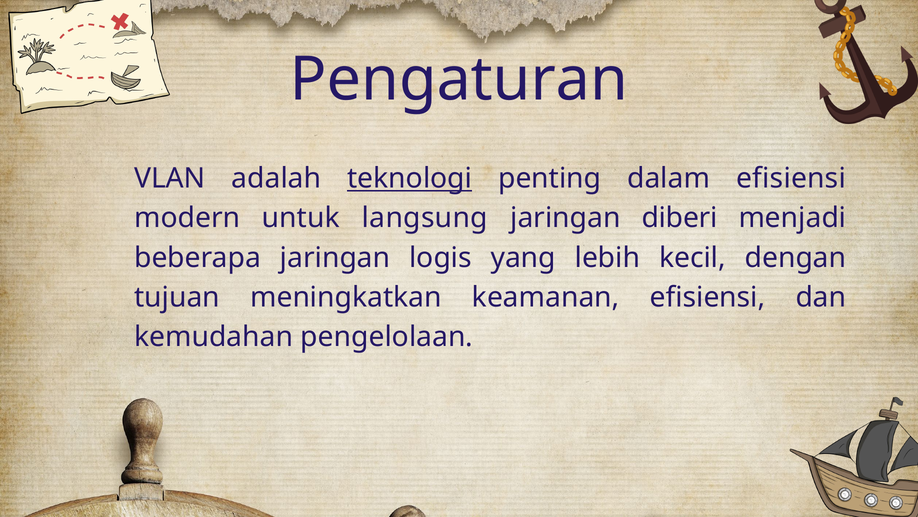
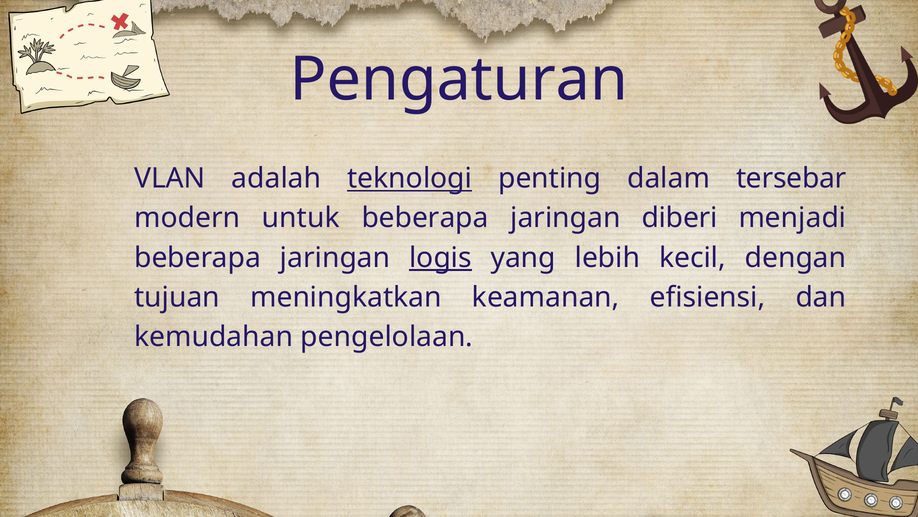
dalam efisiensi: efisiensi -> tersebar
untuk langsung: langsung -> beberapa
logis underline: none -> present
